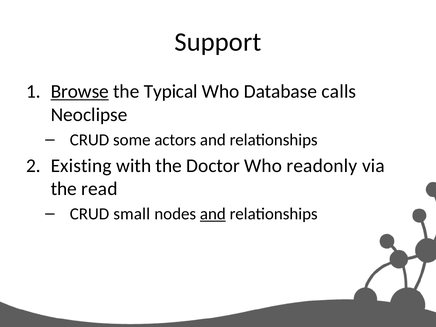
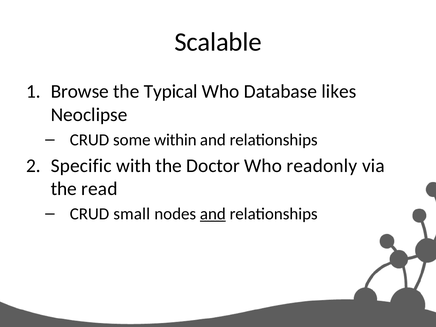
Support: Support -> Scalable
Browse underline: present -> none
calls: calls -> likes
actors: actors -> within
Existing: Existing -> Specific
